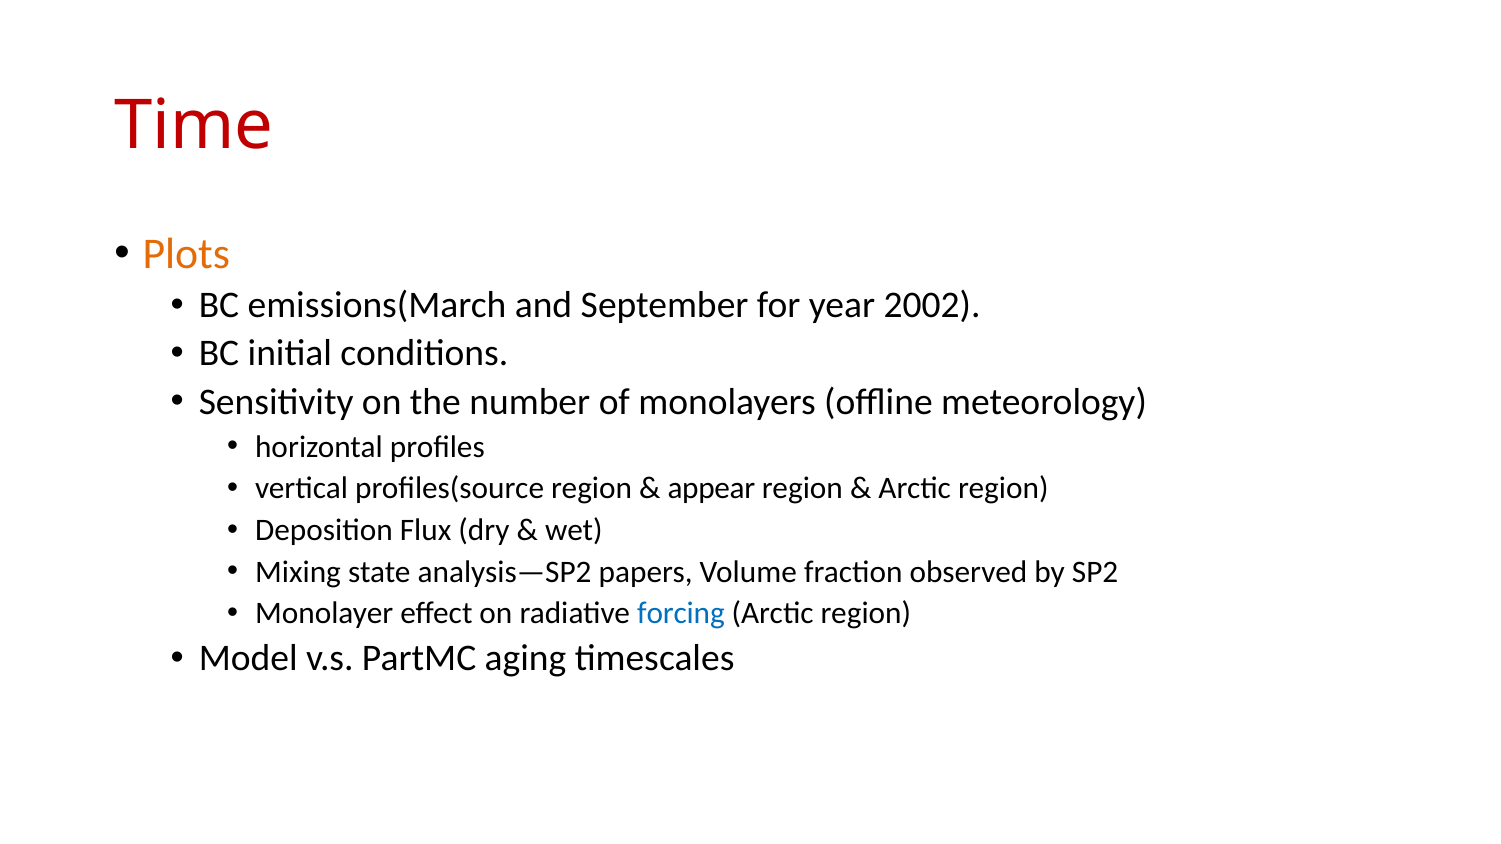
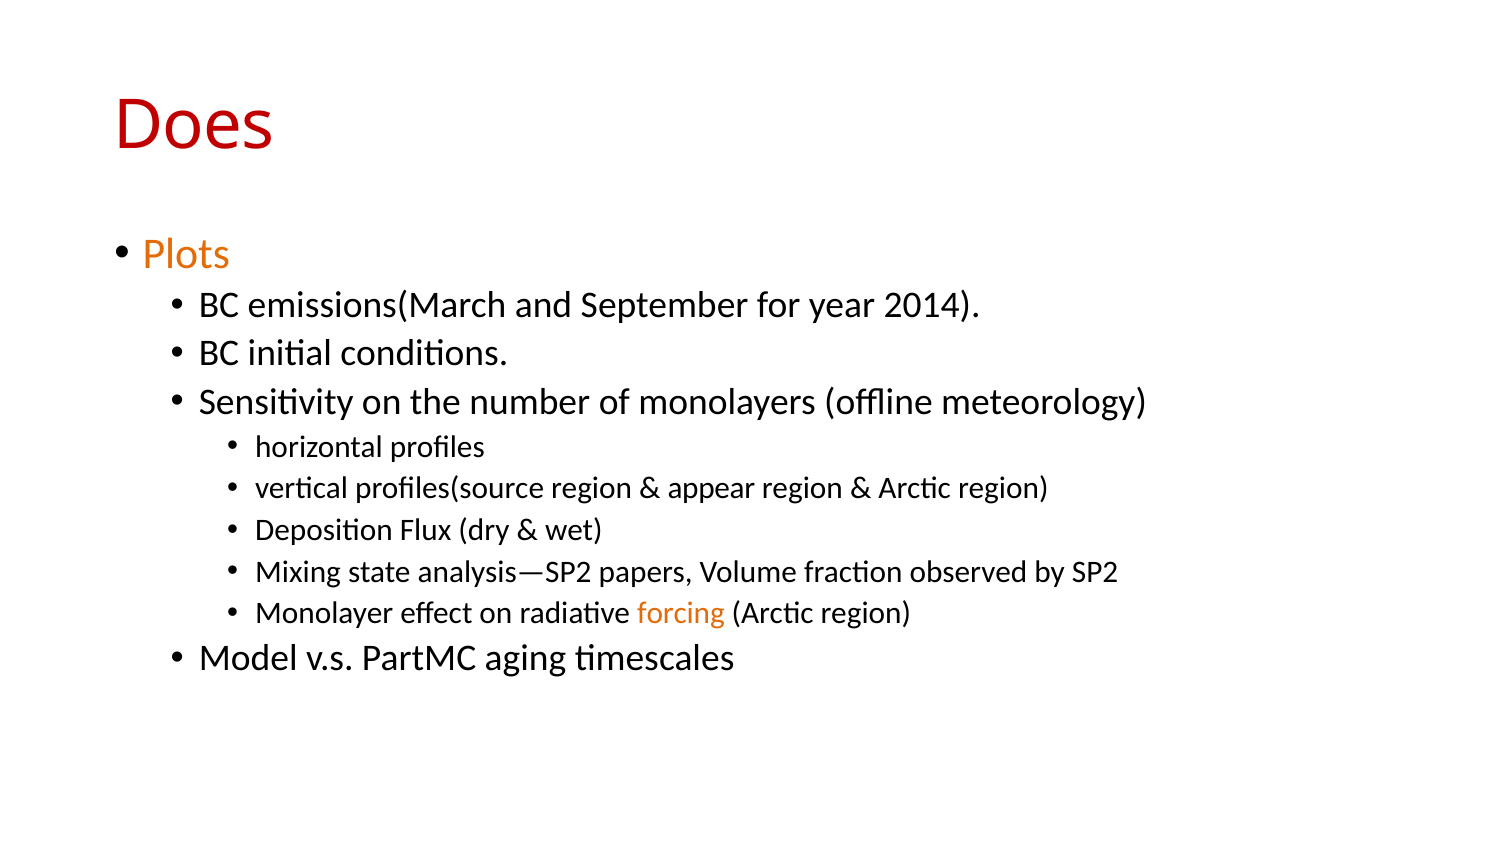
Time: Time -> Does
2002: 2002 -> 2014
forcing colour: blue -> orange
